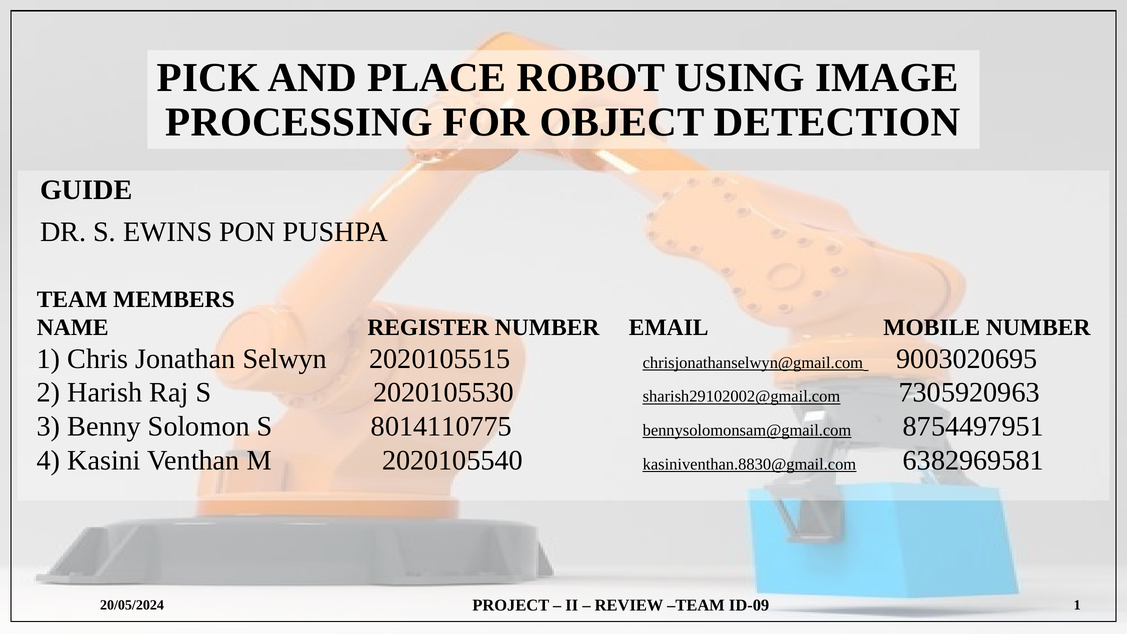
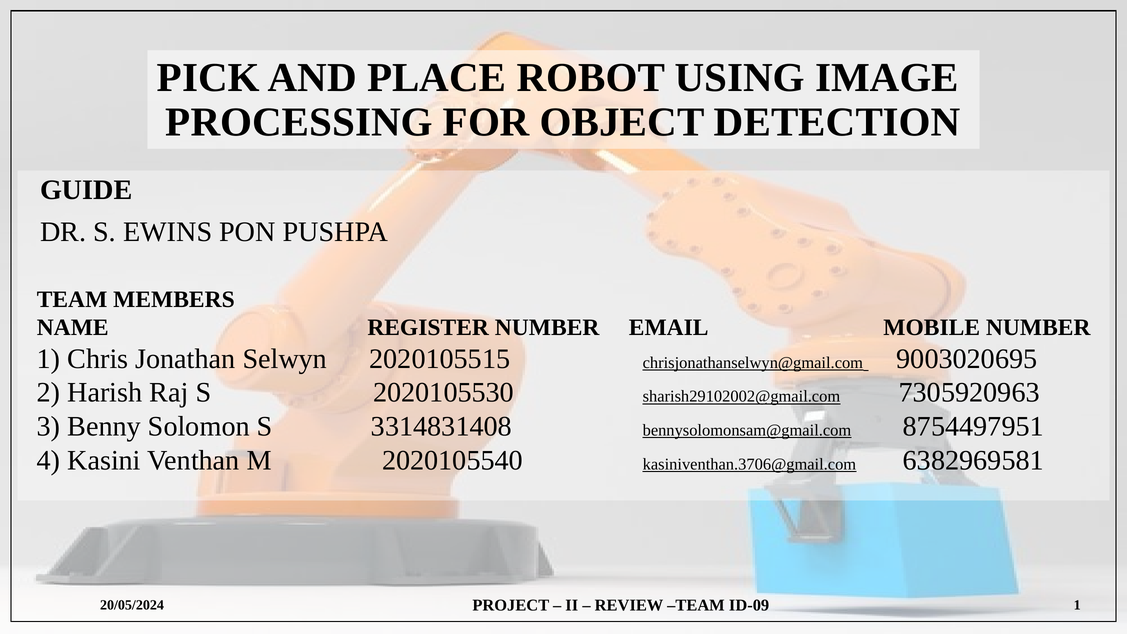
8014110775: 8014110775 -> 3314831408
kasiniventhan.8830@gmail.com: kasiniventhan.8830@gmail.com -> kasiniventhan.3706@gmail.com
